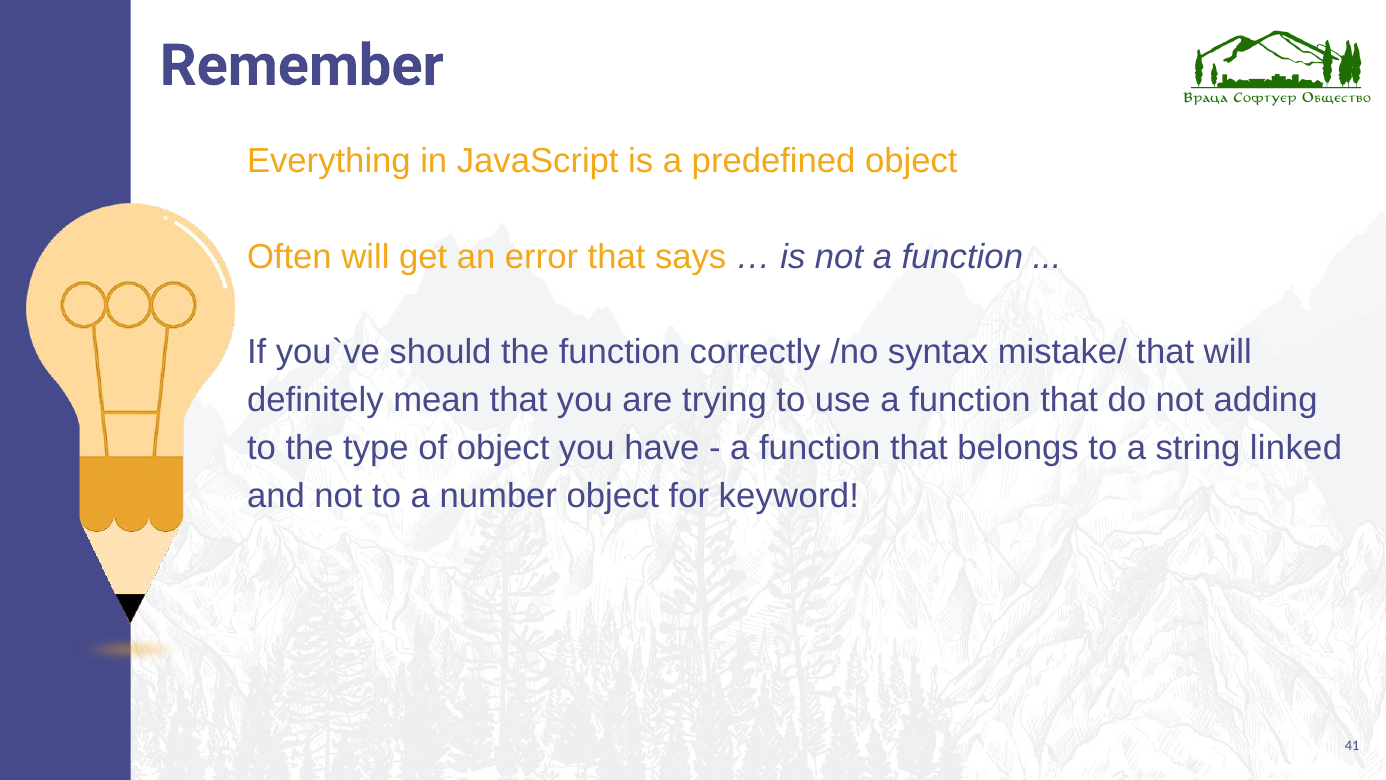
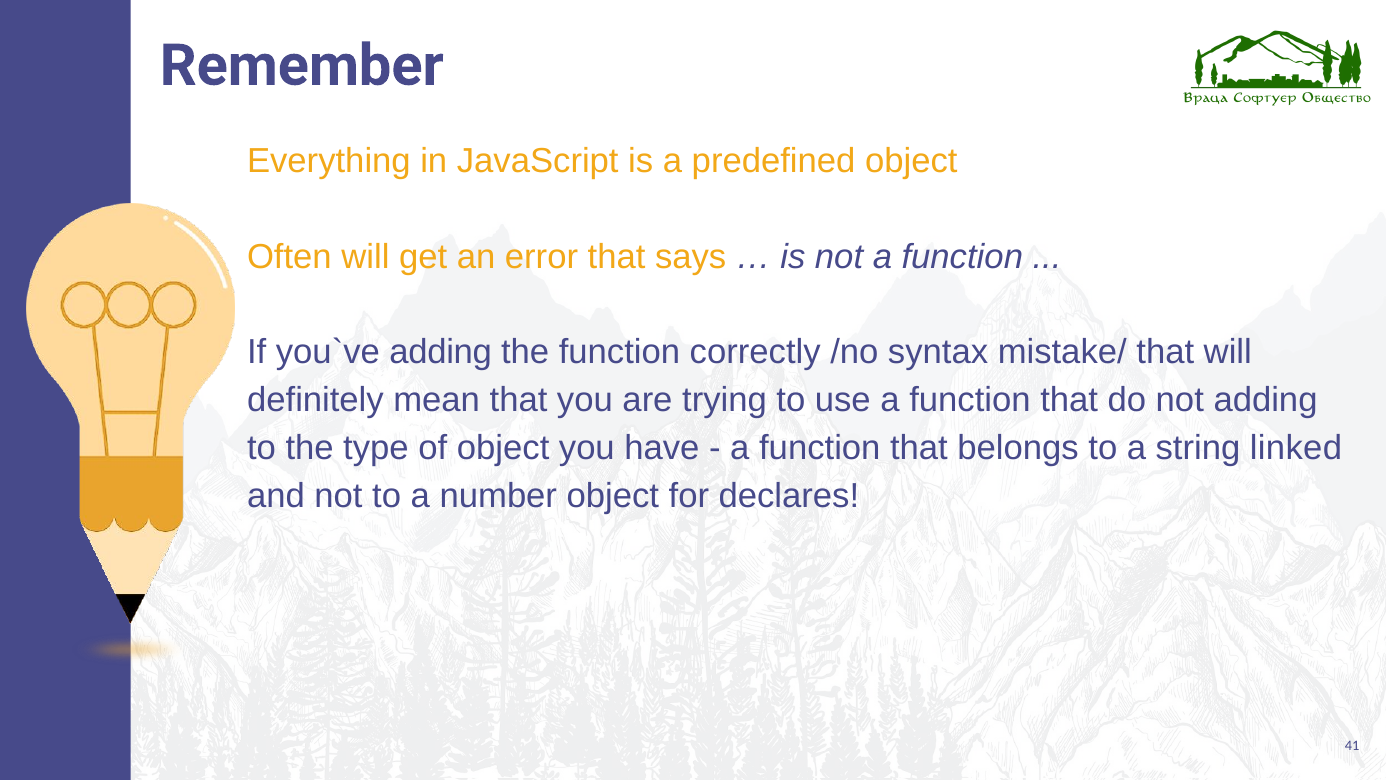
should at (440, 352): should -> adding
keyword: keyword -> declares
